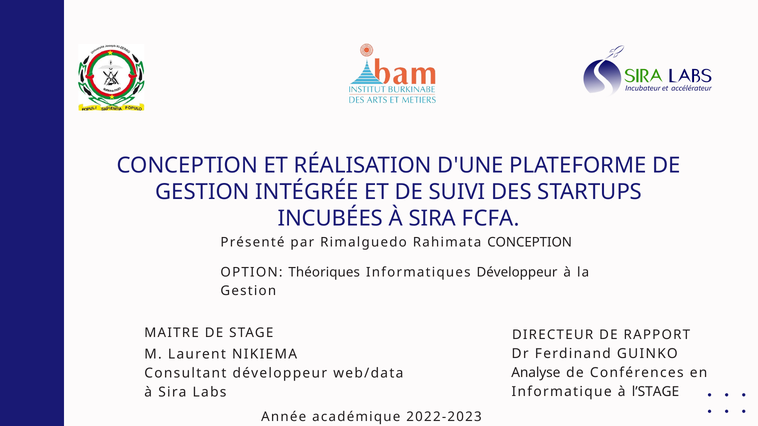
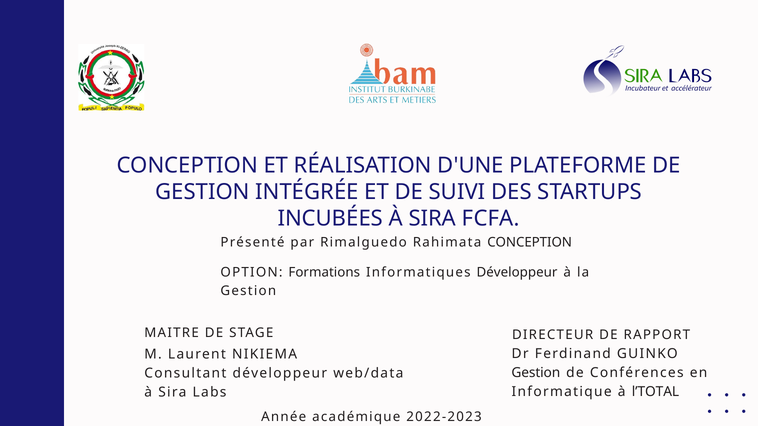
Théoriques: Théoriques -> Formations
Analyse at (536, 373): Analyse -> Gestion
l’STAGE: l’STAGE -> l’TOTAL
